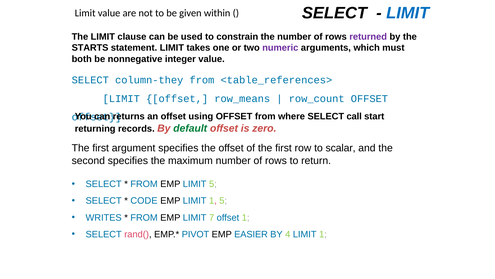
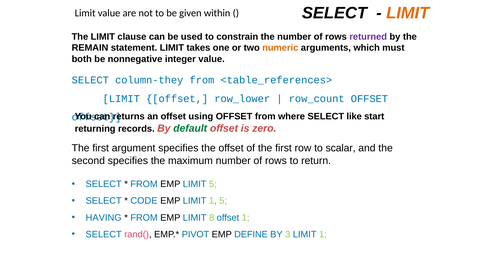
LIMIT at (408, 13) colour: blue -> orange
STARTS: STARTS -> REMAIN
numeric colour: purple -> orange
row_means: row_means -> row_lower
call: call -> like
WRITES: WRITES -> HAVING
7: 7 -> 8
EASIER: EASIER -> DEFINE
4: 4 -> 3
